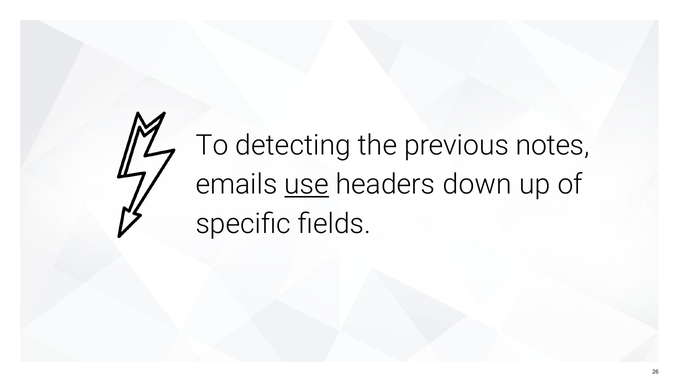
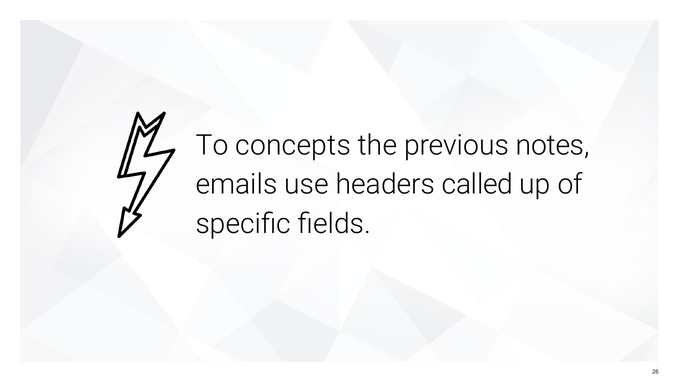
detecting: detecting -> concepts
use underline: present -> none
down: down -> called
